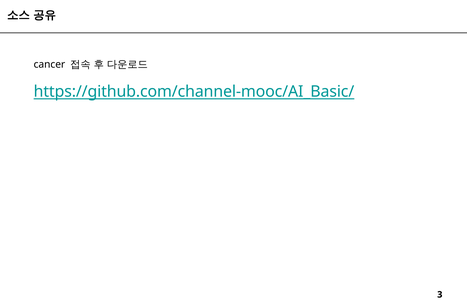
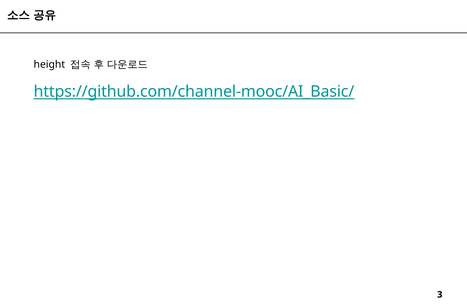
cancer: cancer -> height
